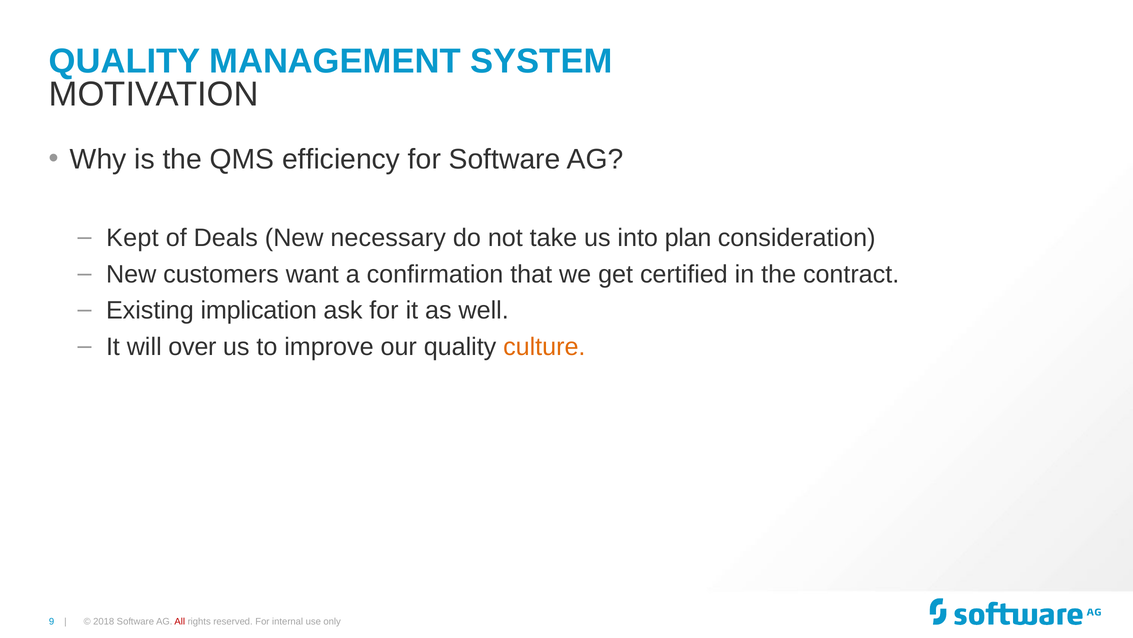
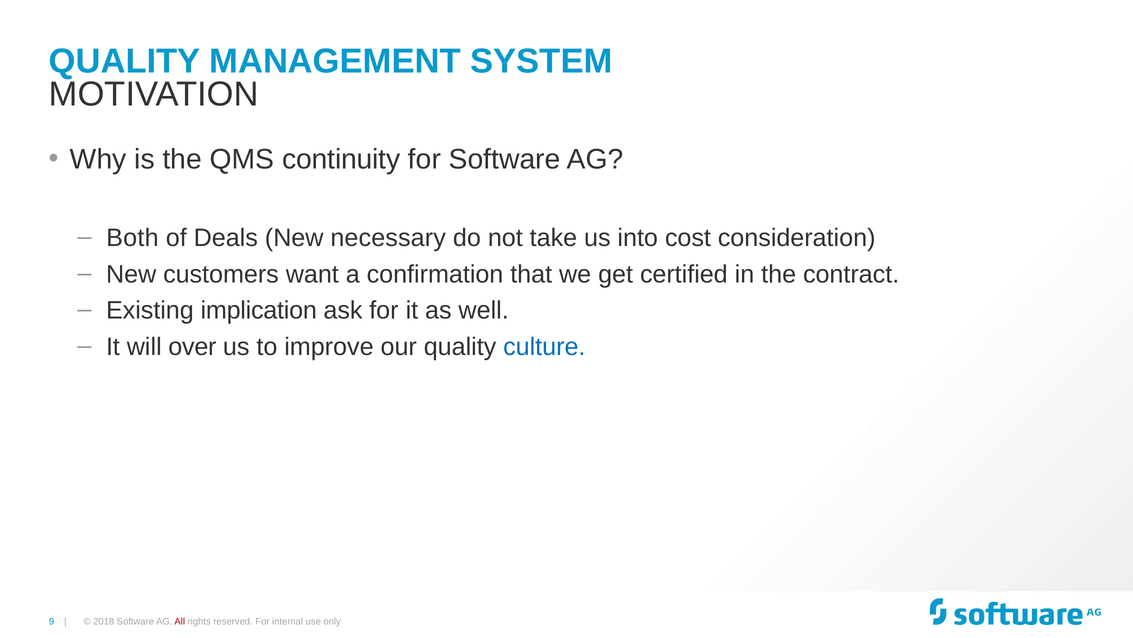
efficiency: efficiency -> continuity
Kept: Kept -> Both
plan: plan -> cost
culture colour: orange -> blue
